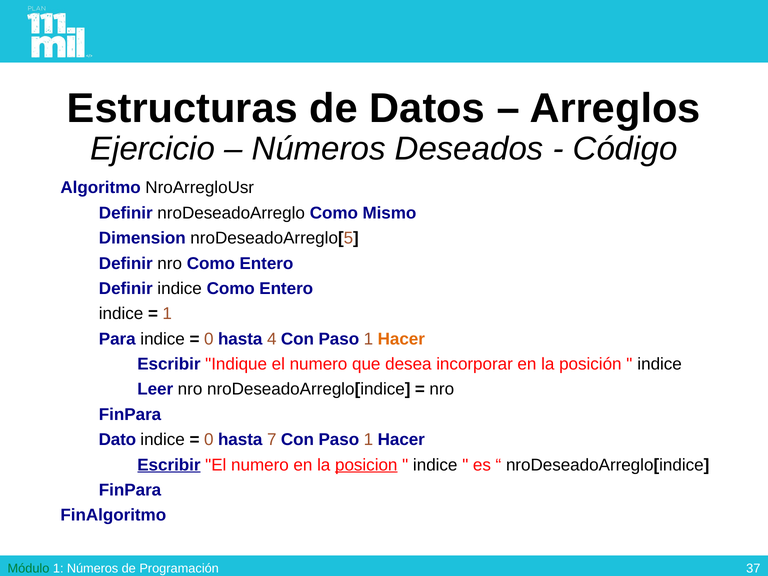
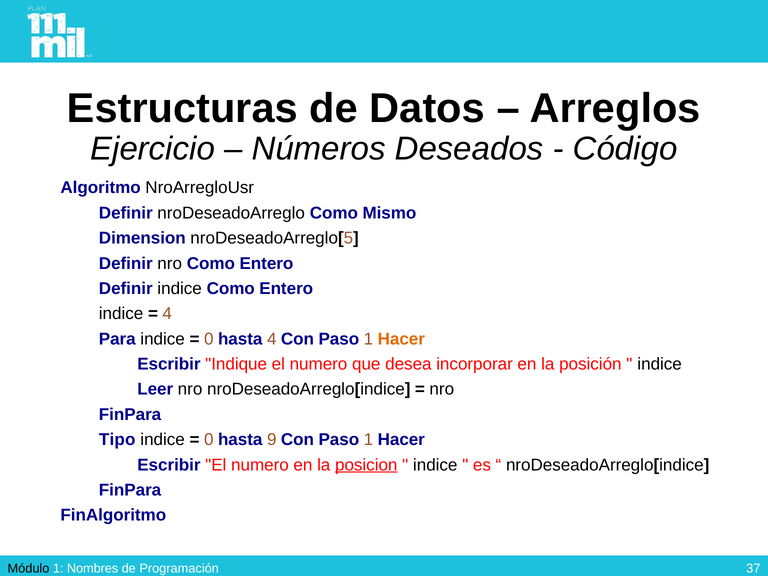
1 at (167, 314): 1 -> 4
Dato: Dato -> Tipo
7: 7 -> 9
Escribir at (169, 465) underline: present -> none
Módulo colour: green -> black
1 Números: Números -> Nombres
